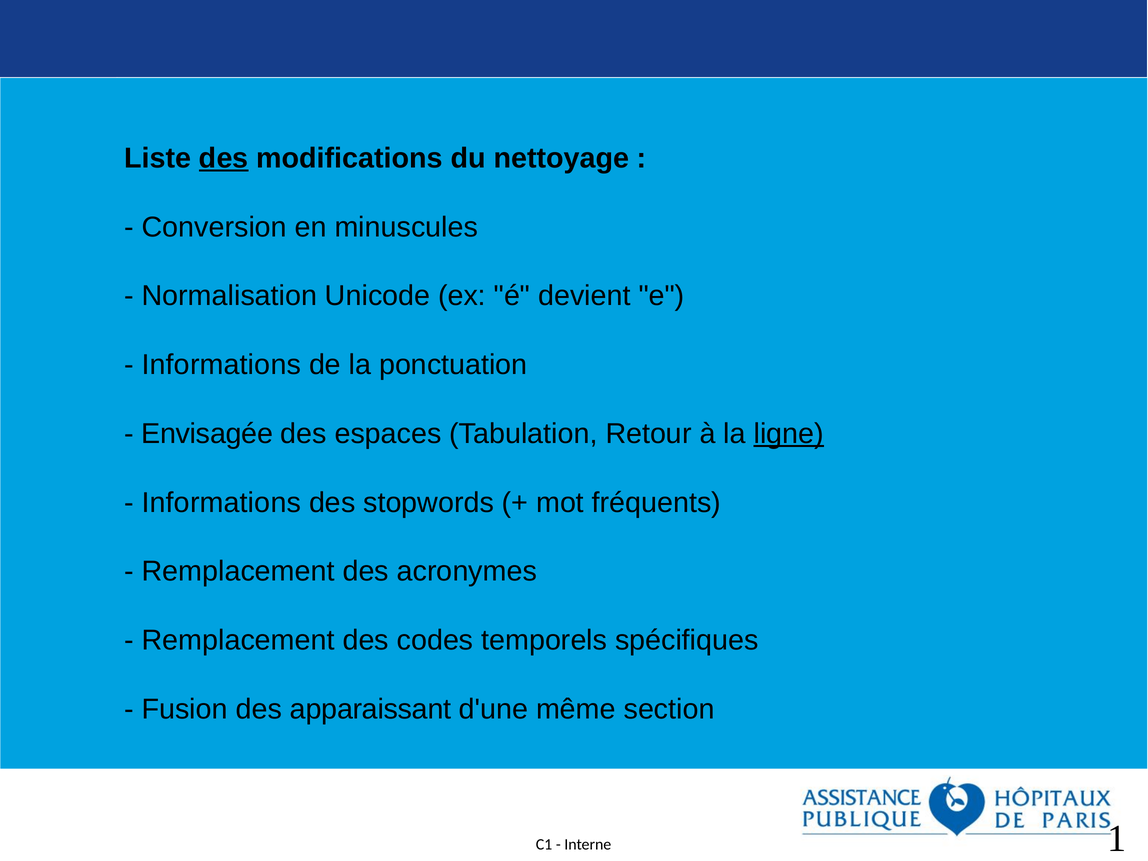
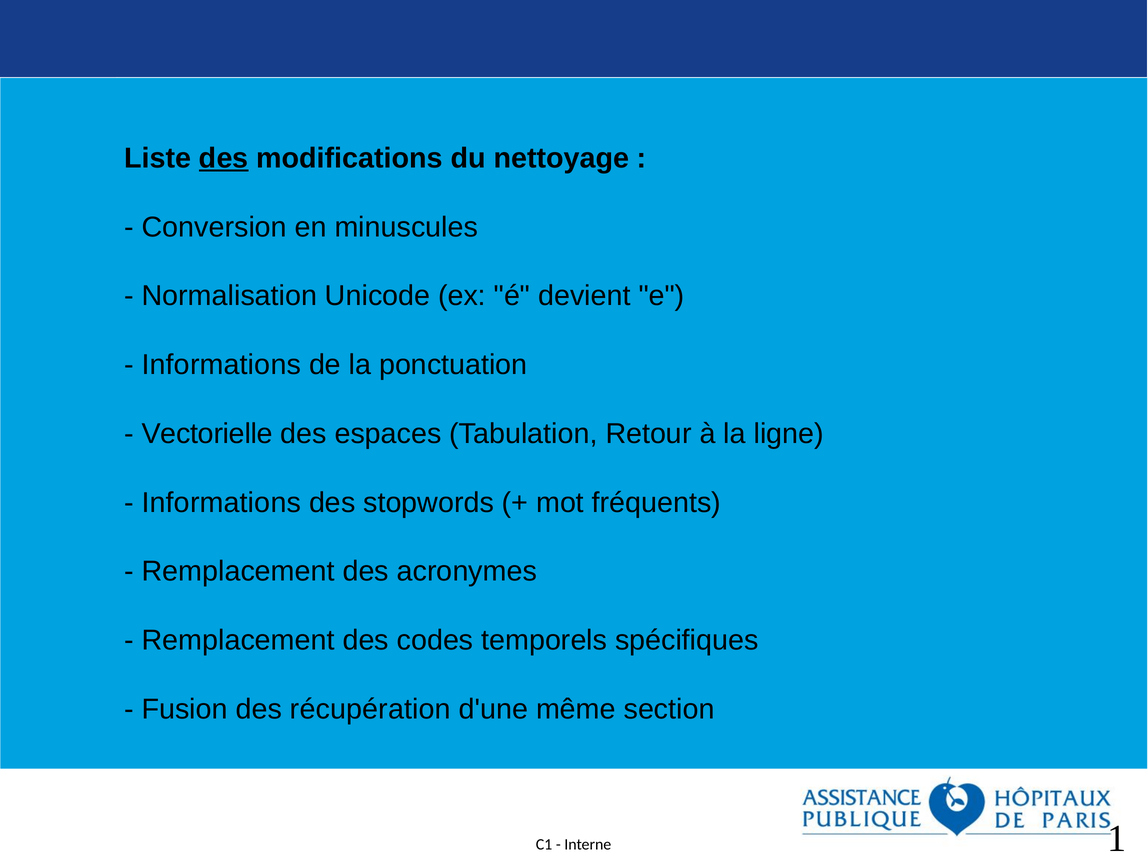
Envisagée: Envisagée -> Vectorielle
ligne underline: present -> none
apparaissant: apparaissant -> récupération
